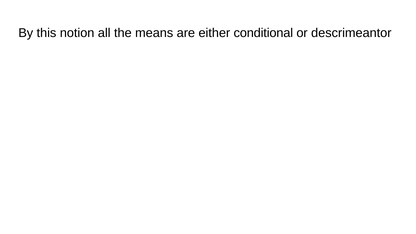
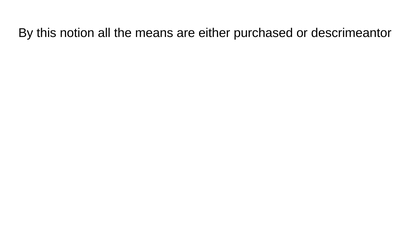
conditional: conditional -> purchased
